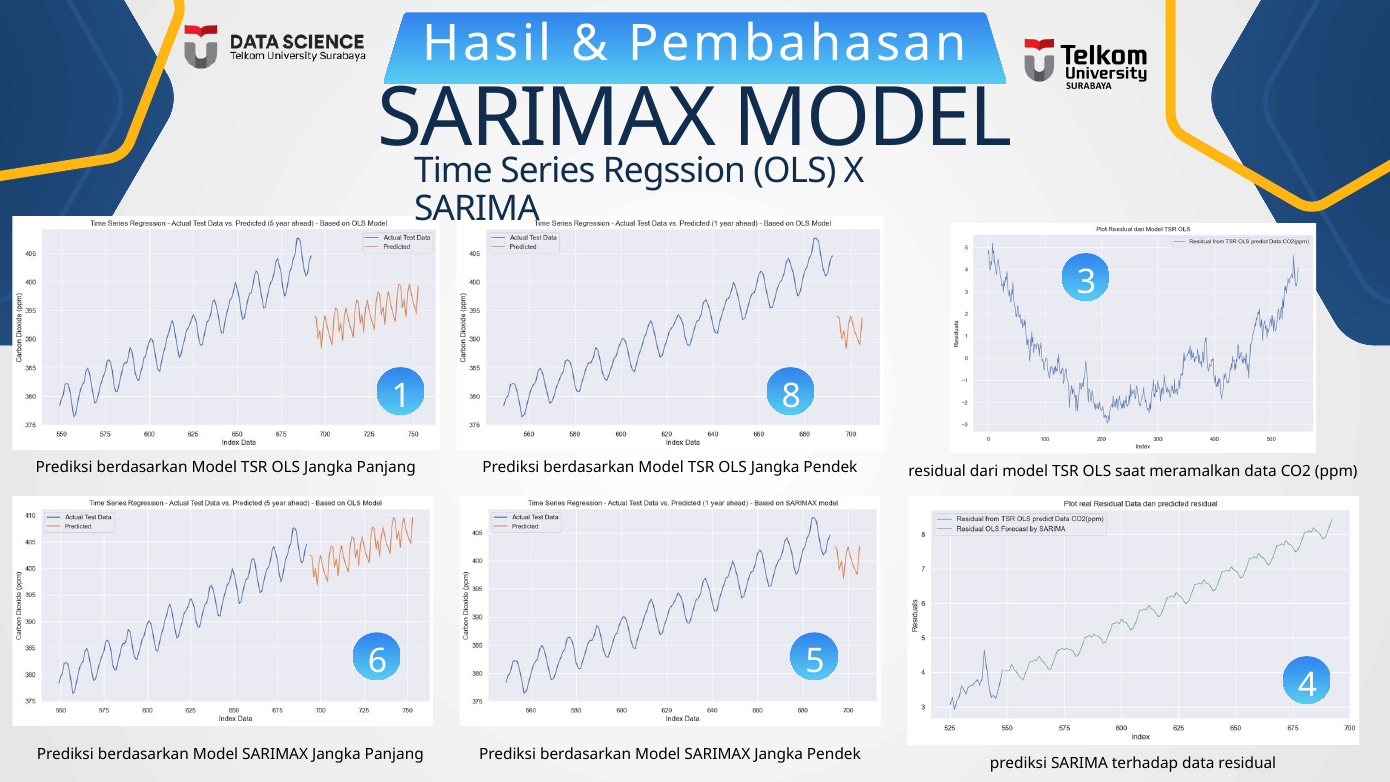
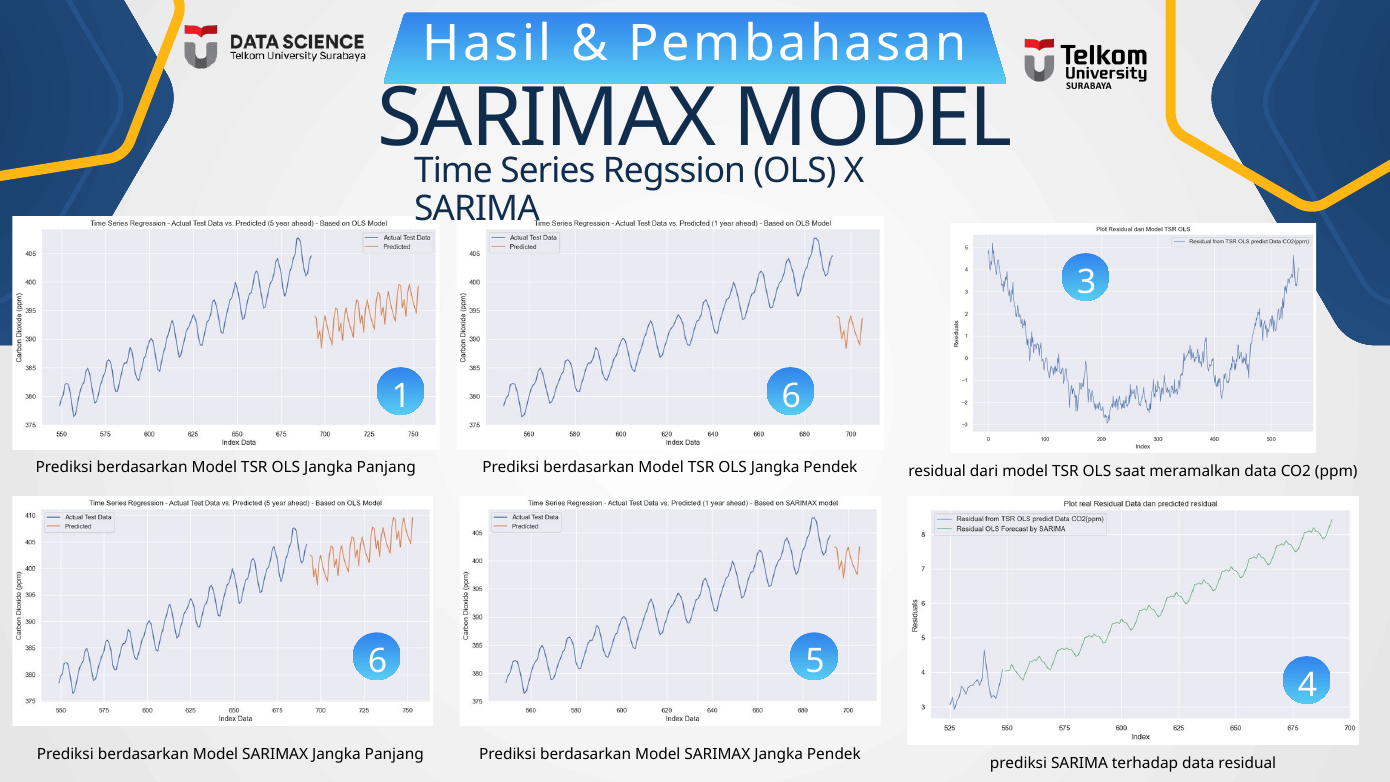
1 8: 8 -> 6
